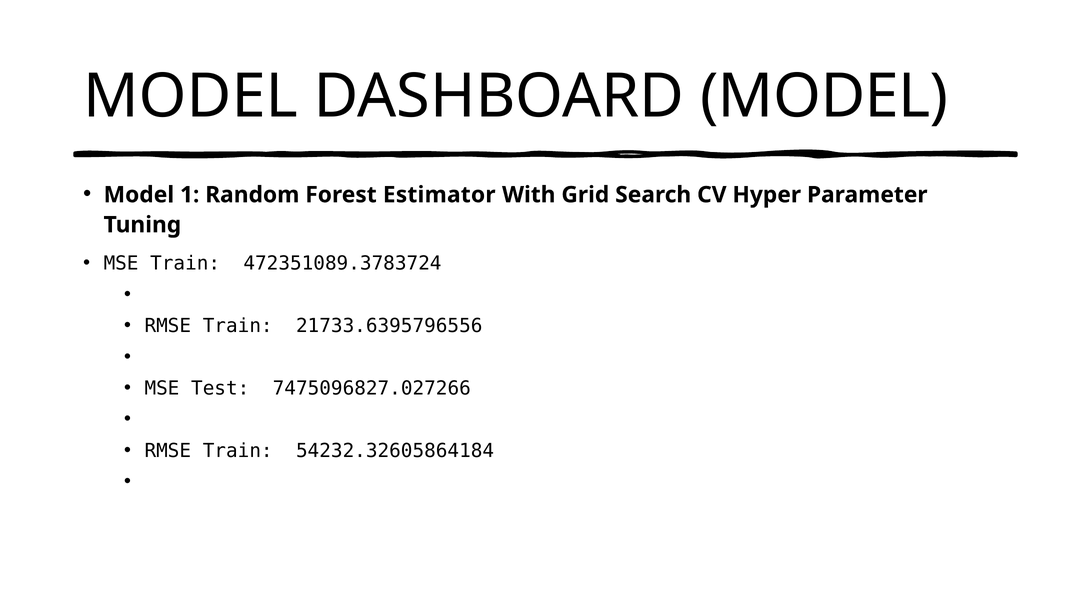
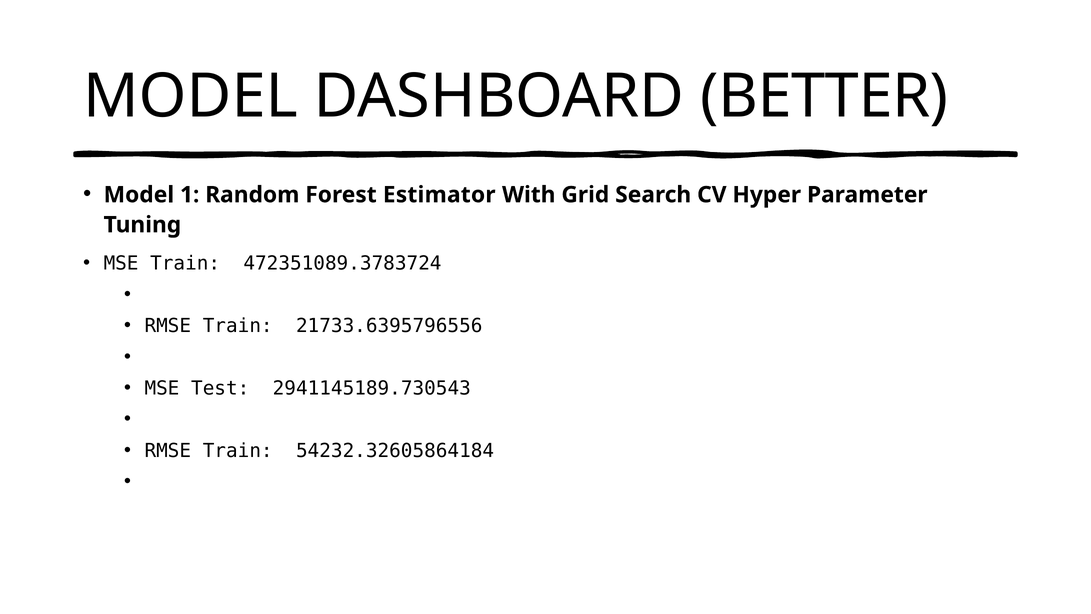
DASHBOARD MODEL: MODEL -> BETTER
7475096827.027266: 7475096827.027266 -> 2941145189.730543
